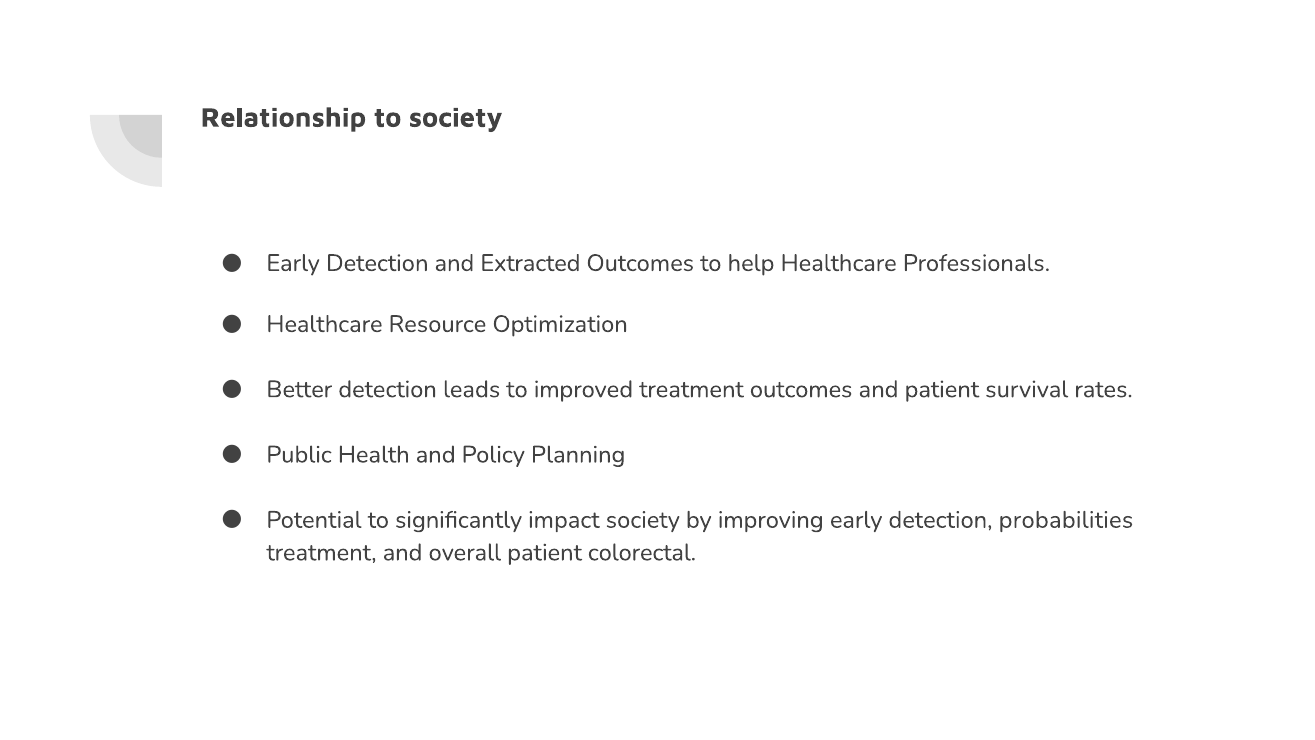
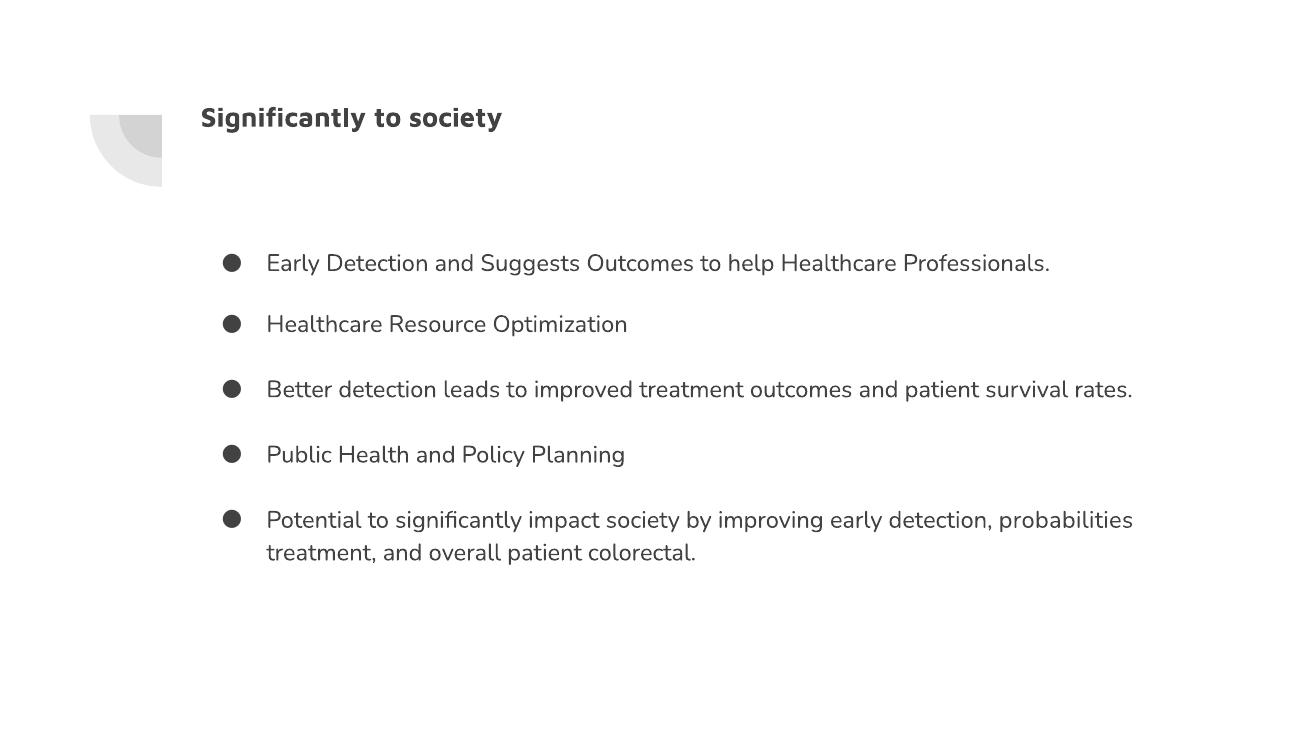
Relationship at (283, 118): Relationship -> Significantly
Extracted: Extracted -> Suggests
